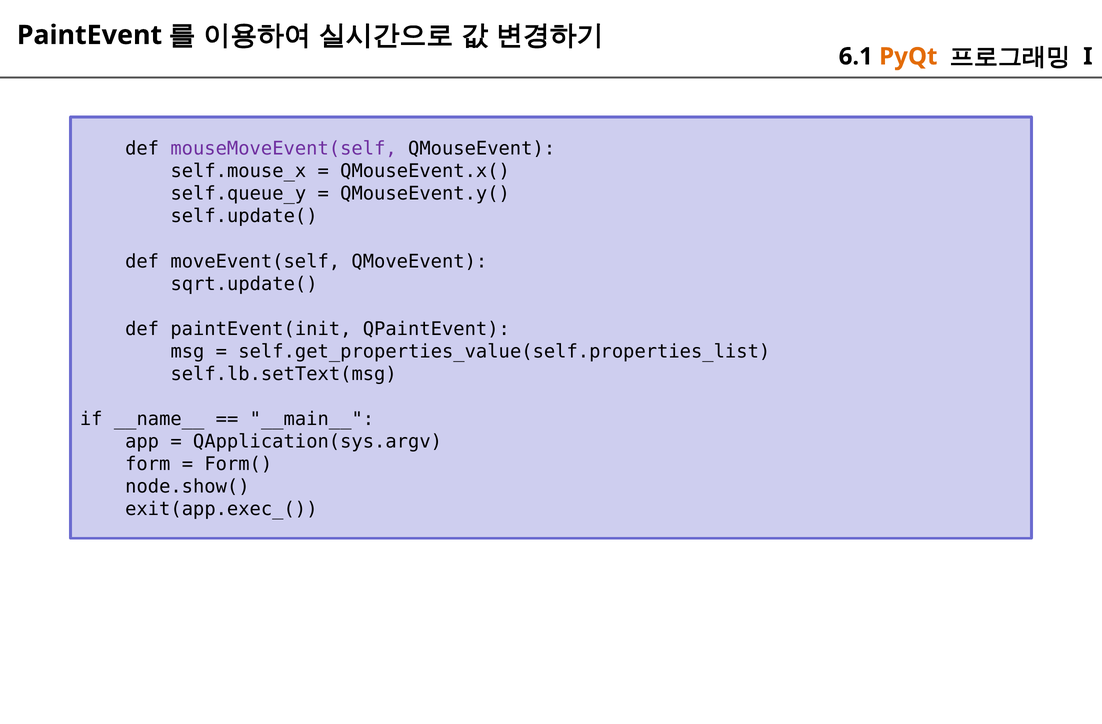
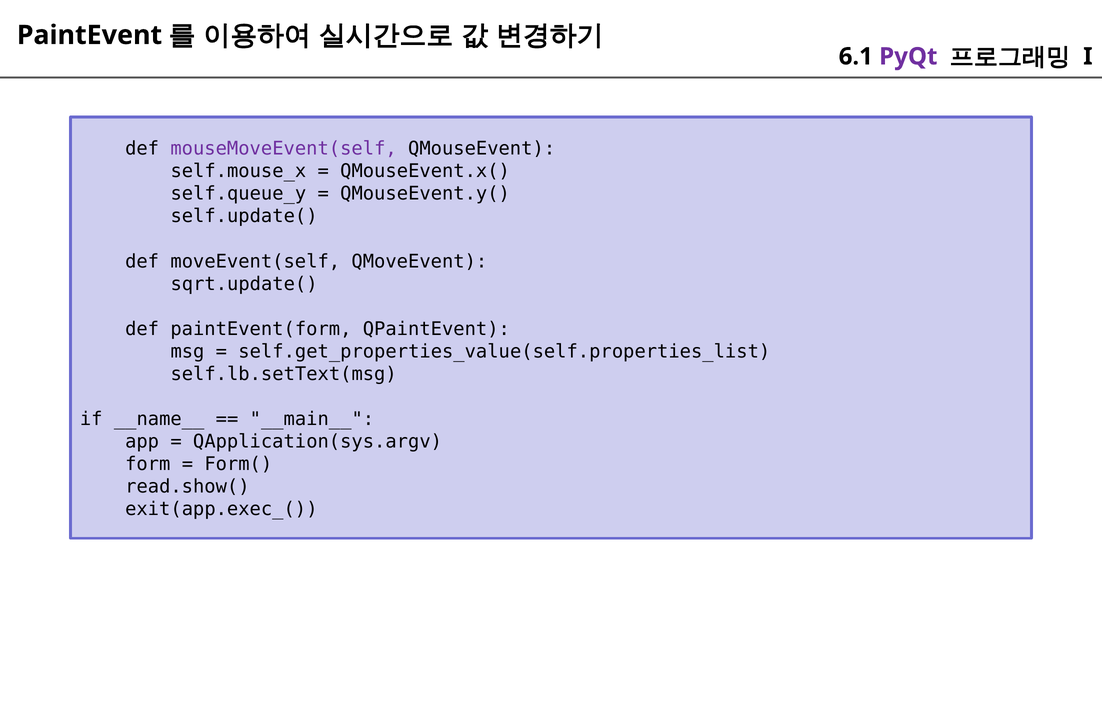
PyQt colour: orange -> purple
paintEvent(init: paintEvent(init -> paintEvent(form
node.show(: node.show( -> read.show(
